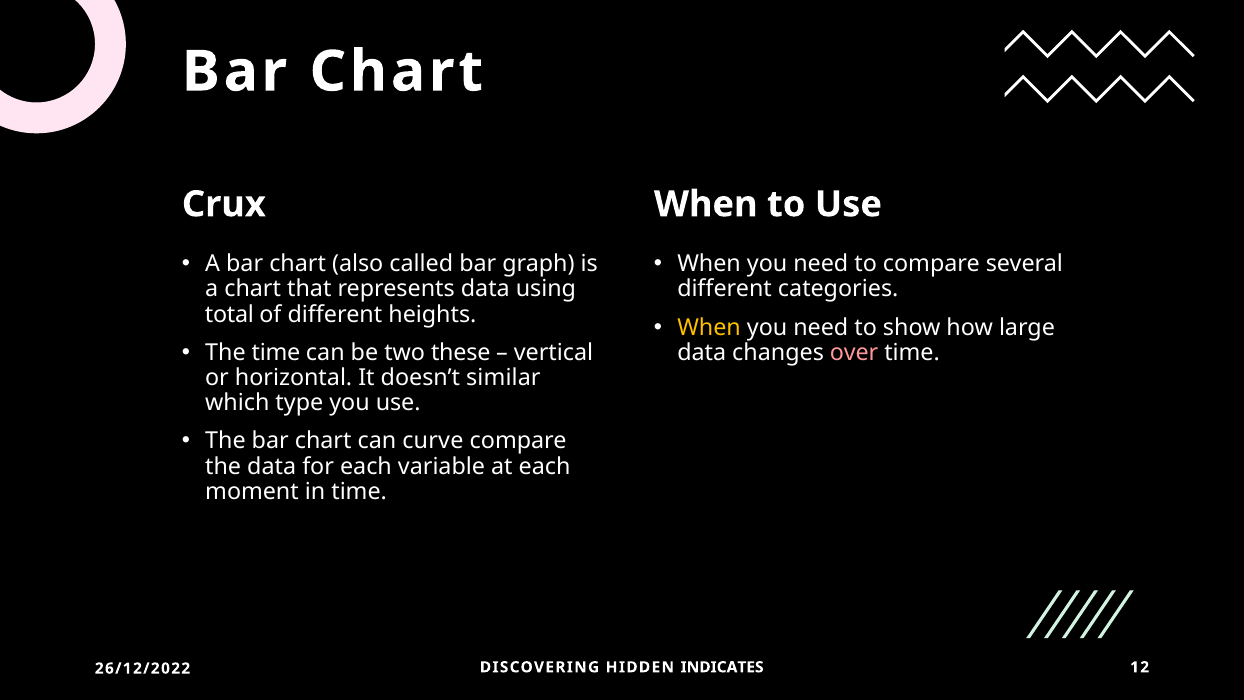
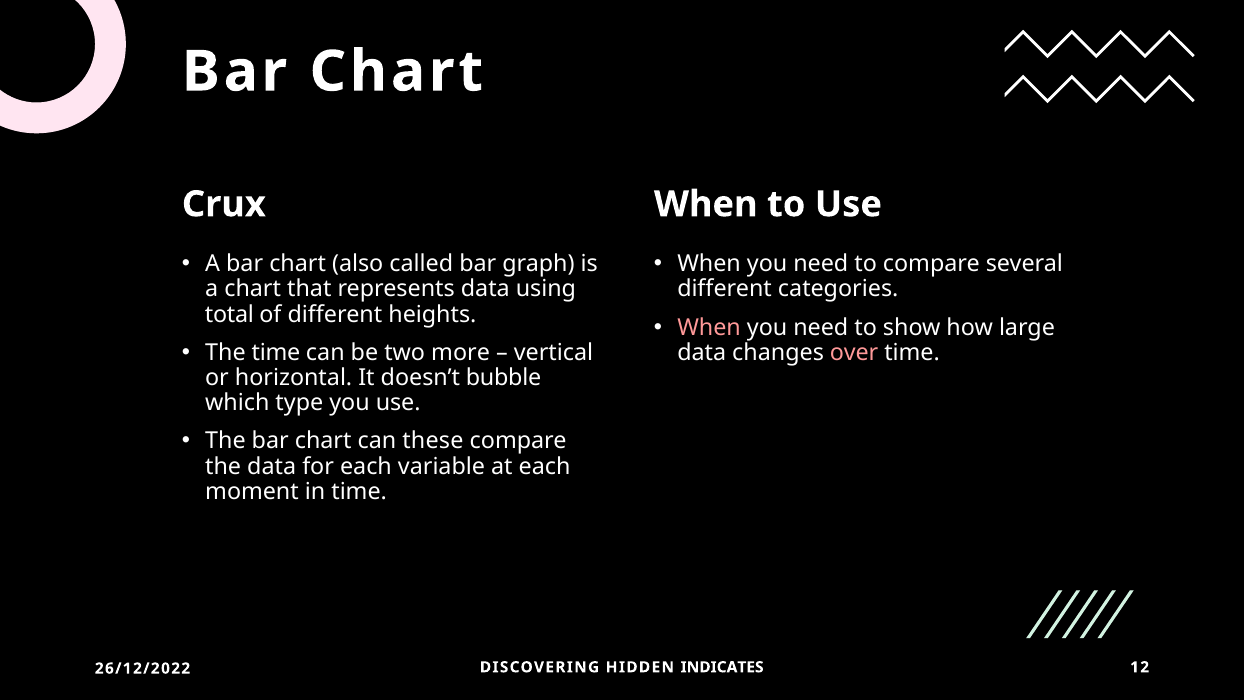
When at (709, 327) colour: yellow -> pink
these: these -> more
similar: similar -> bubble
curve: curve -> these
